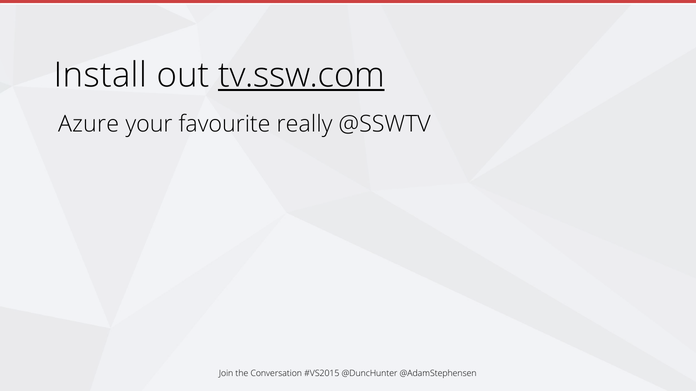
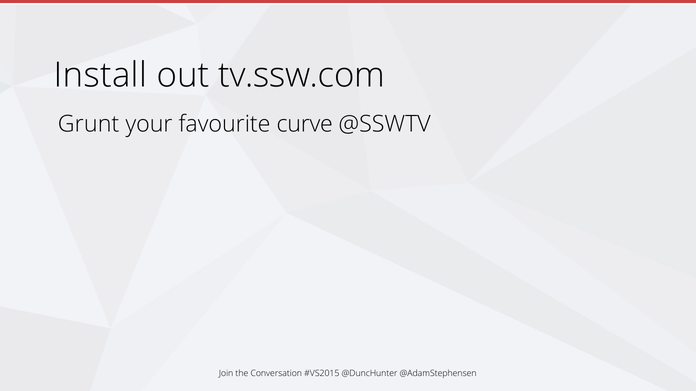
tv.ssw.com underline: present -> none
Azure: Azure -> Grunt
really: really -> curve
